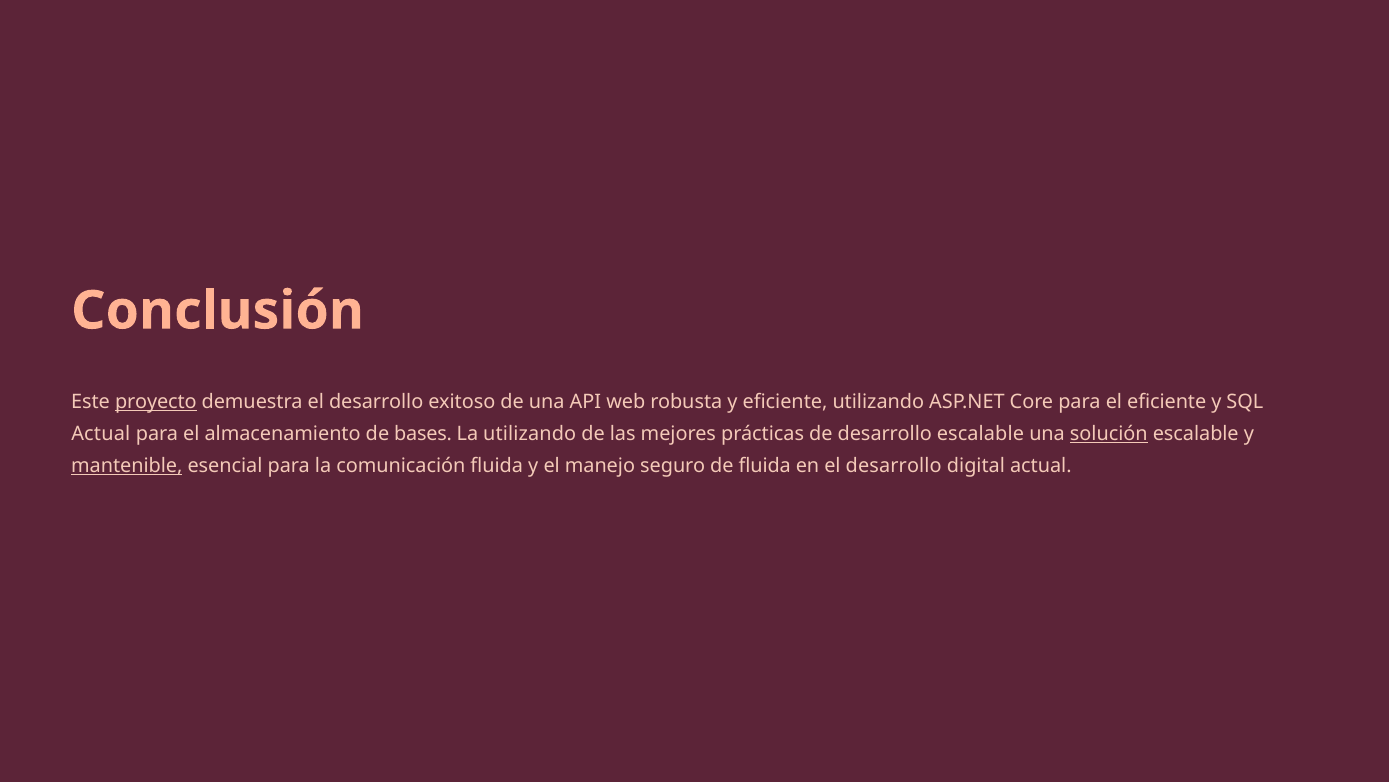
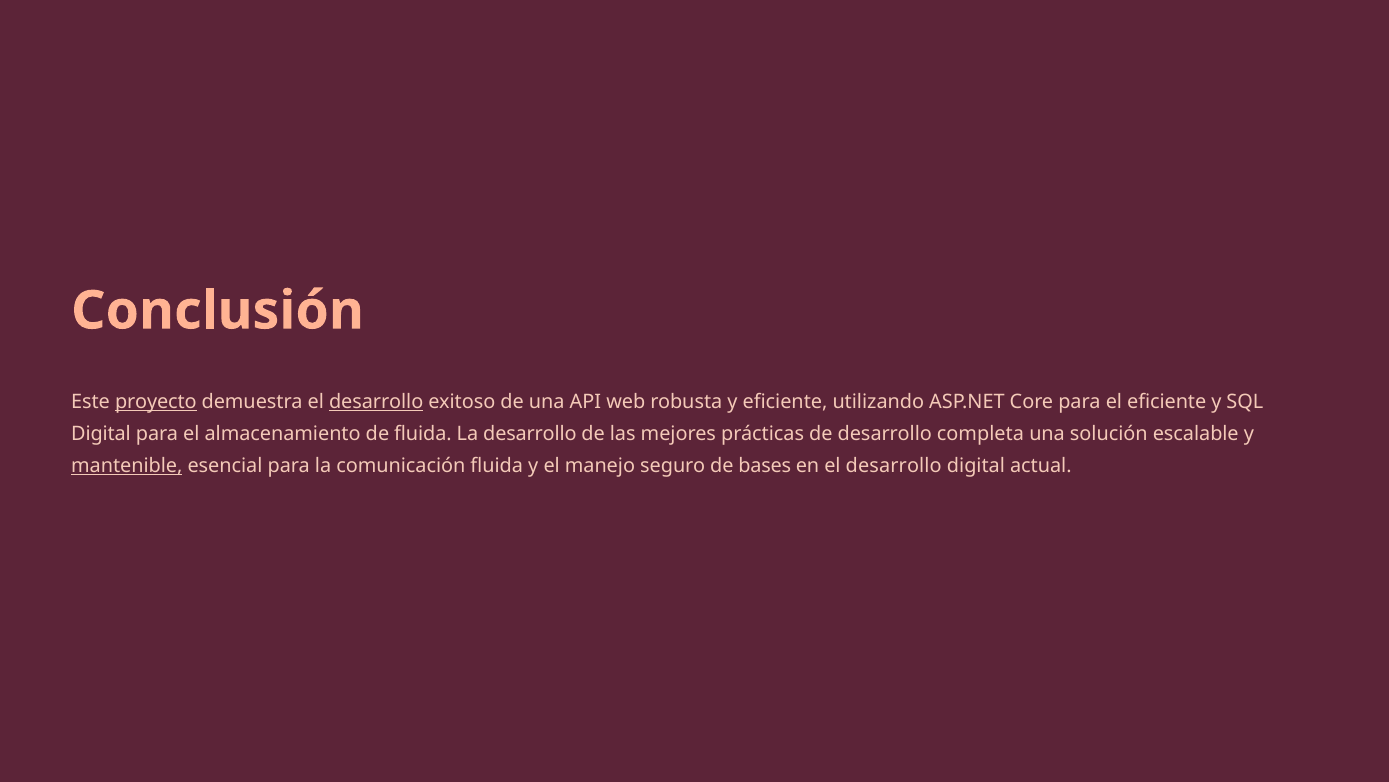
desarrollo at (376, 401) underline: none -> present
Actual at (101, 433): Actual -> Digital
de bases: bases -> fluida
La utilizando: utilizando -> desarrollo
desarrollo escalable: escalable -> completa
solución underline: present -> none
de fluida: fluida -> bases
